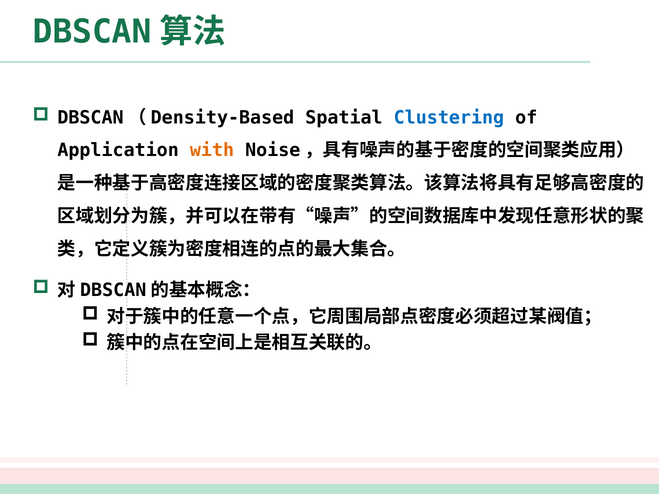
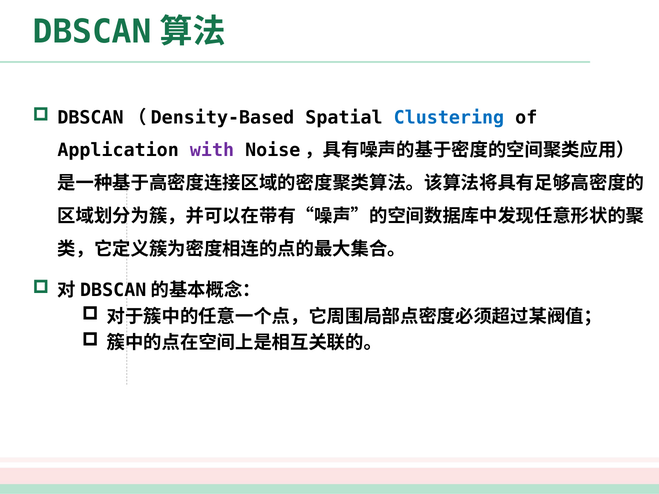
with colour: orange -> purple
